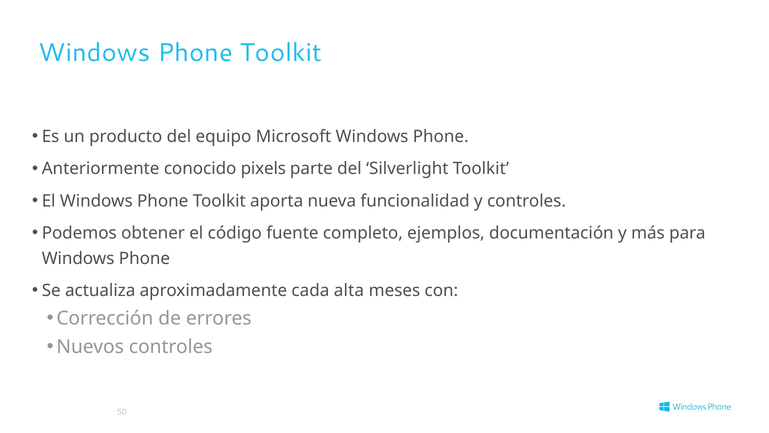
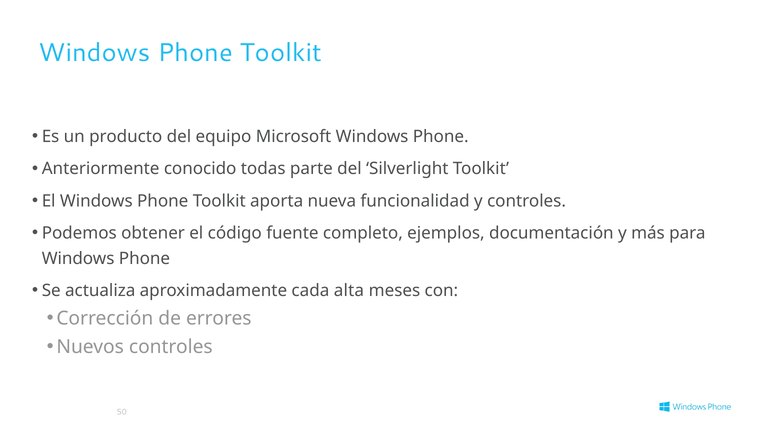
pixels: pixels -> todas
